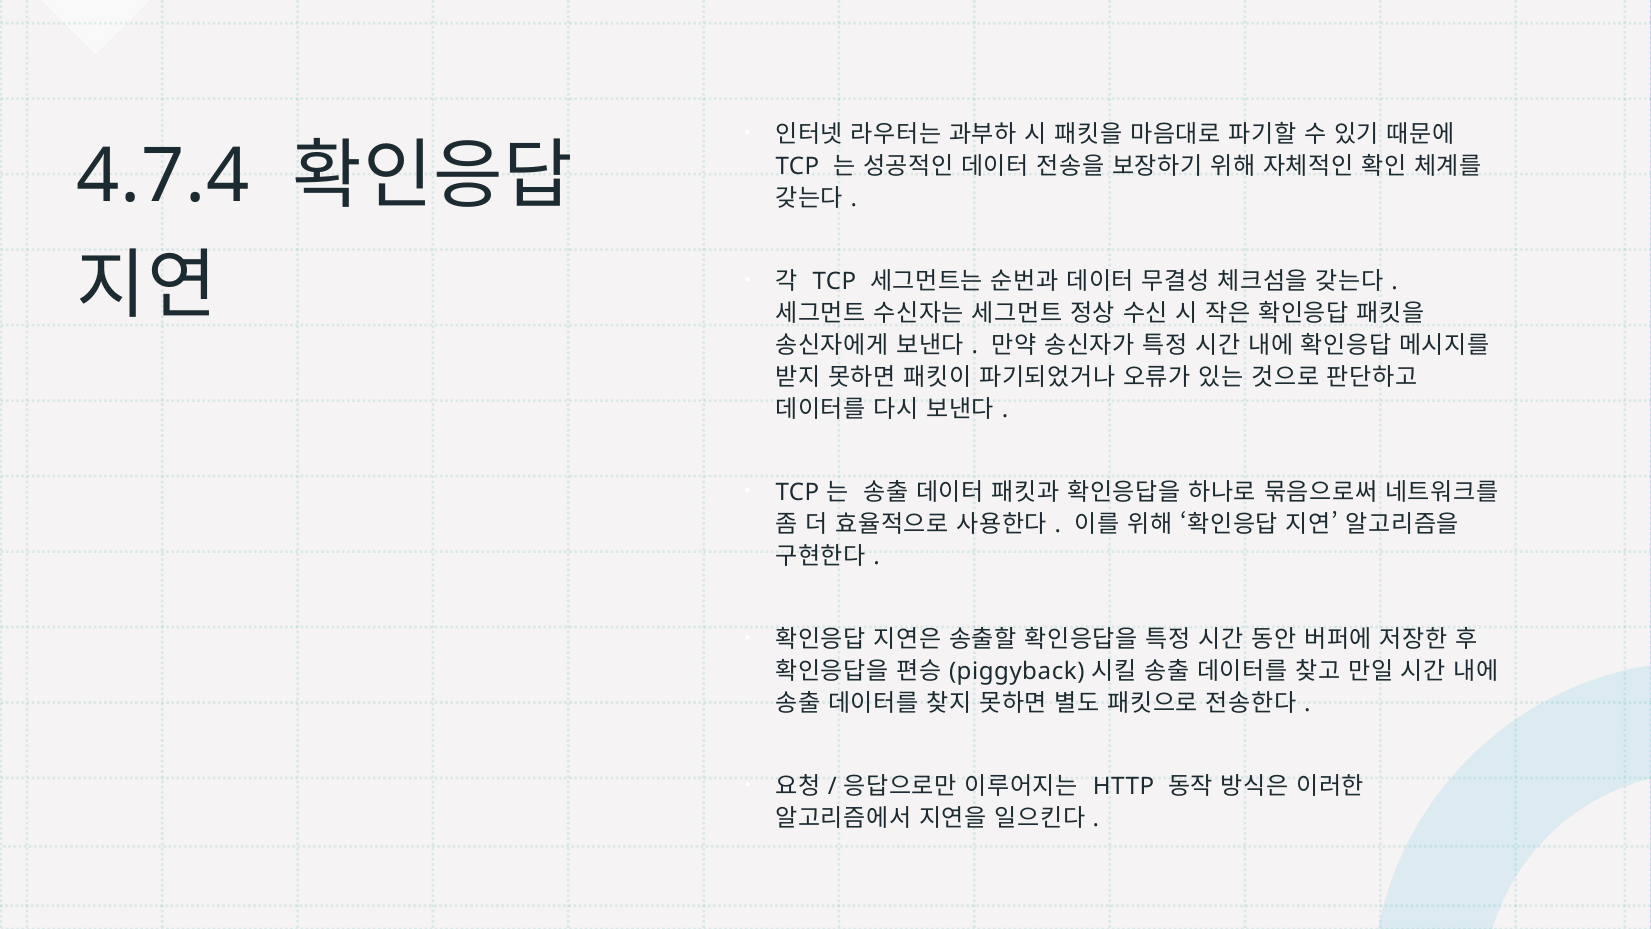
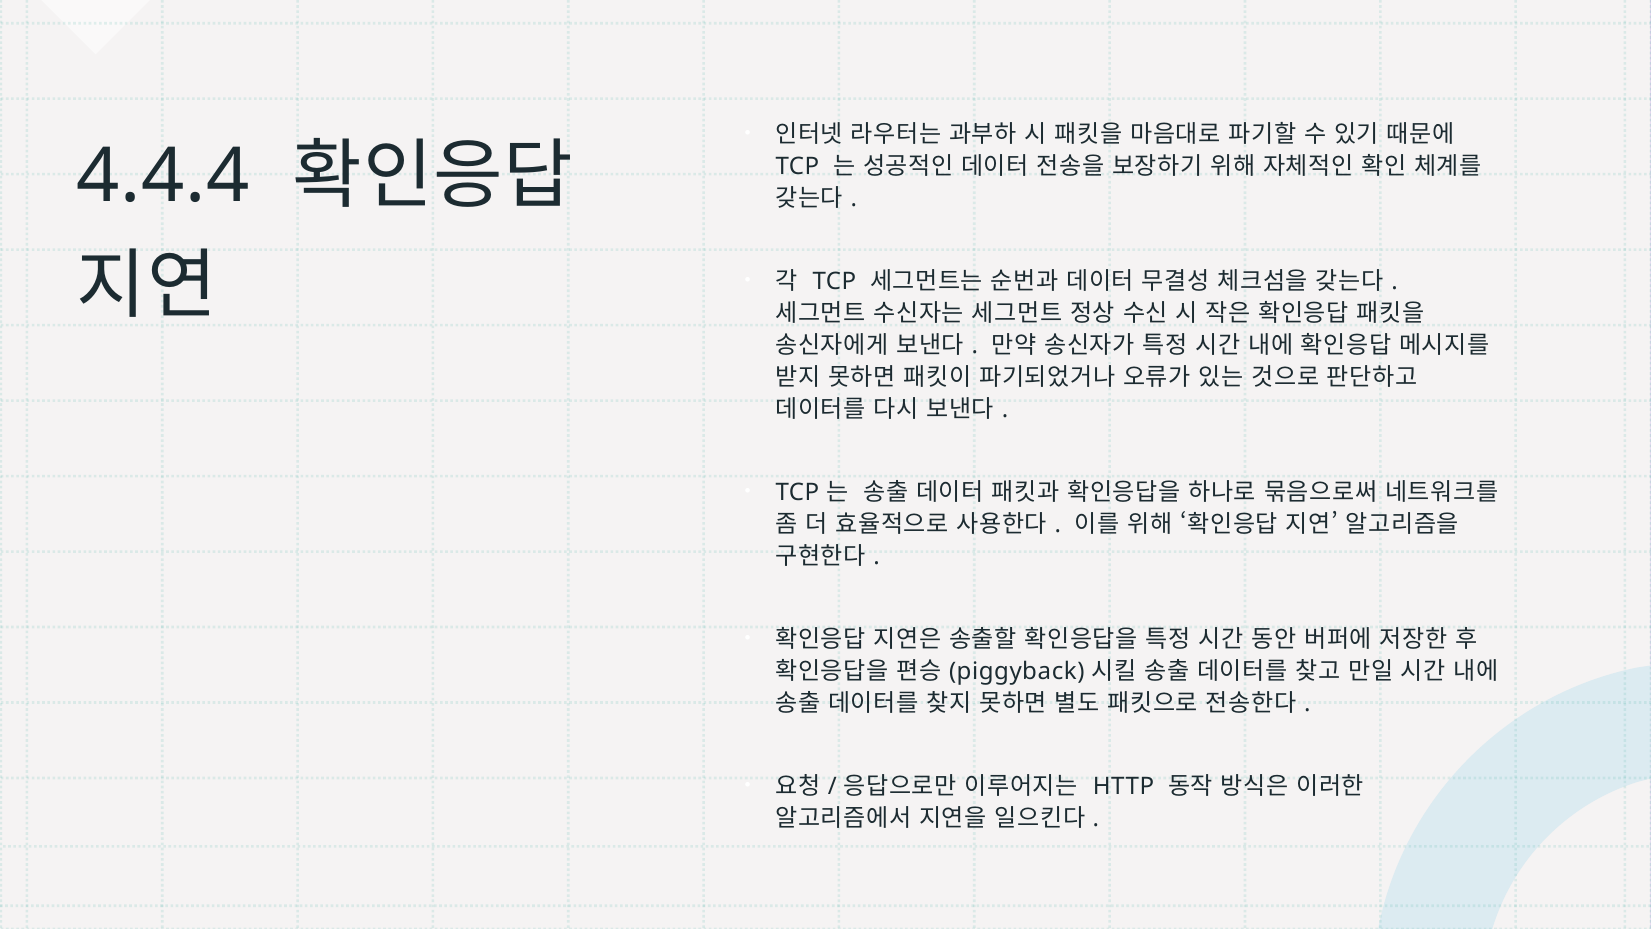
4.7.4: 4.7.4 -> 4.4.4
